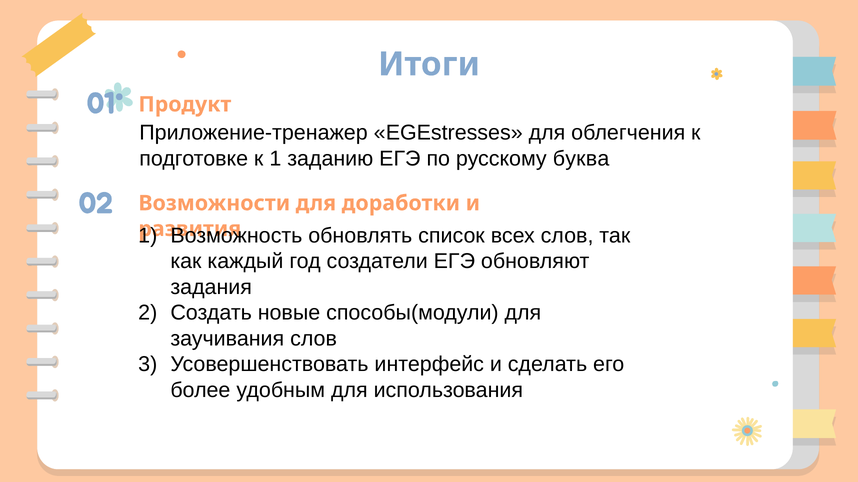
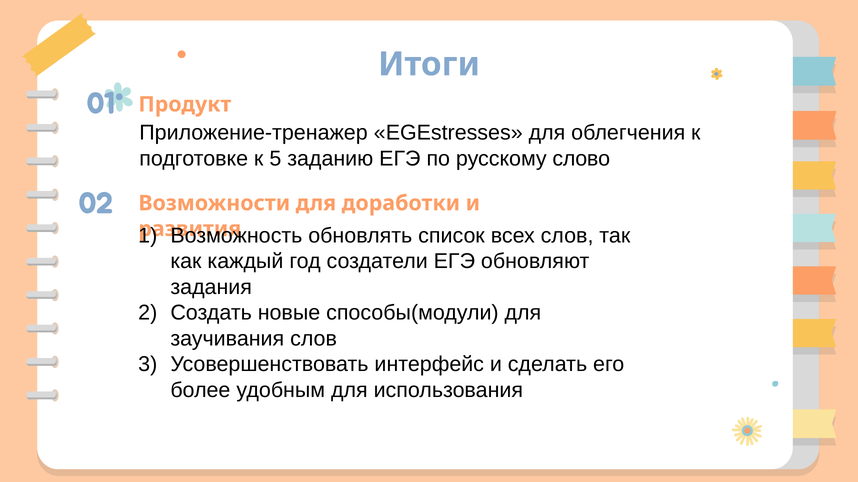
к 1: 1 -> 5
буква: буква -> слово
